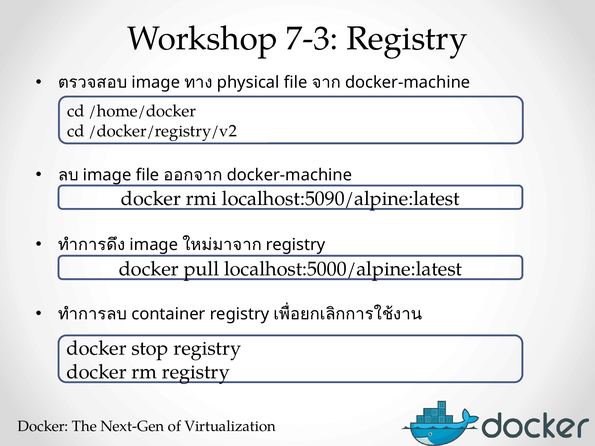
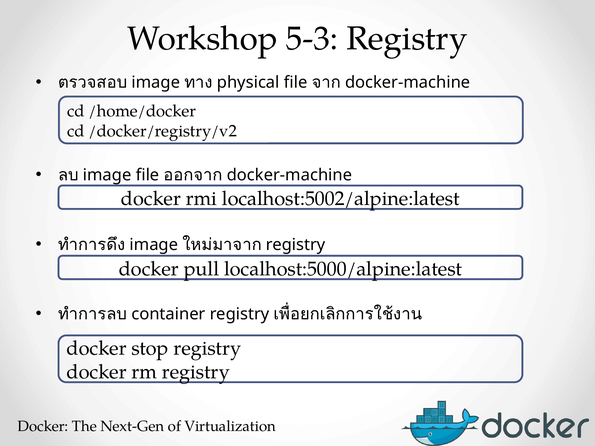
7-3: 7-3 -> 5-3
localhost:5090/alpine:latest: localhost:5090/alpine:latest -> localhost:5002/alpine:latest
